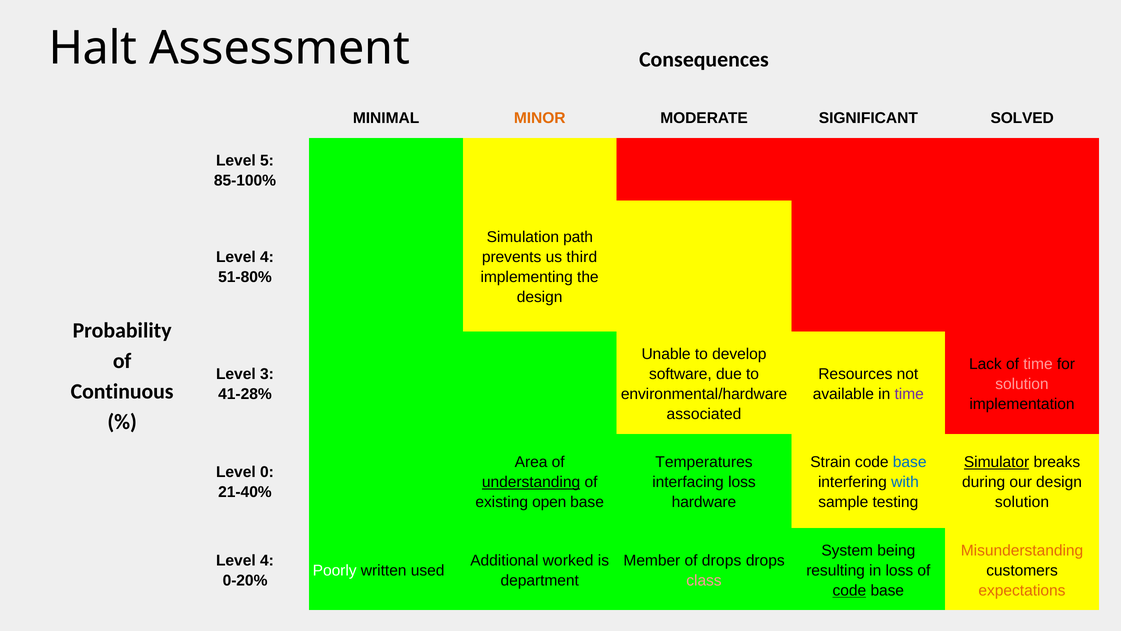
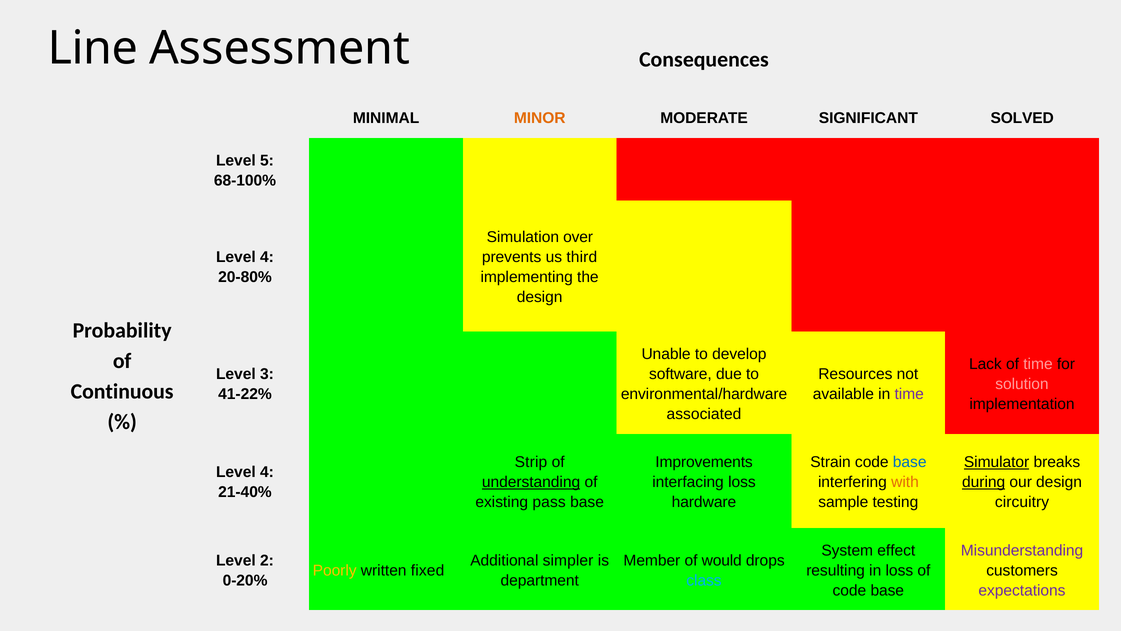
Halt: Halt -> Line
85-100%: 85-100% -> 68-100%
path: path -> over
51-80%: 51-80% -> 20-80%
41-28%: 41-28% -> 41-22%
Area: Area -> Strip
Temperatures: Temperatures -> Improvements
0 at (267, 472): 0 -> 4
with colour: blue -> orange
during underline: none -> present
open: open -> pass
solution at (1022, 502): solution -> circuitry
being: being -> effect
Misunderstanding colour: orange -> purple
4 at (267, 560): 4 -> 2
worked: worked -> simpler
of drops: drops -> would
Poorly colour: white -> yellow
used: used -> fixed
class colour: pink -> light blue
code at (849, 590) underline: present -> none
expectations colour: orange -> purple
